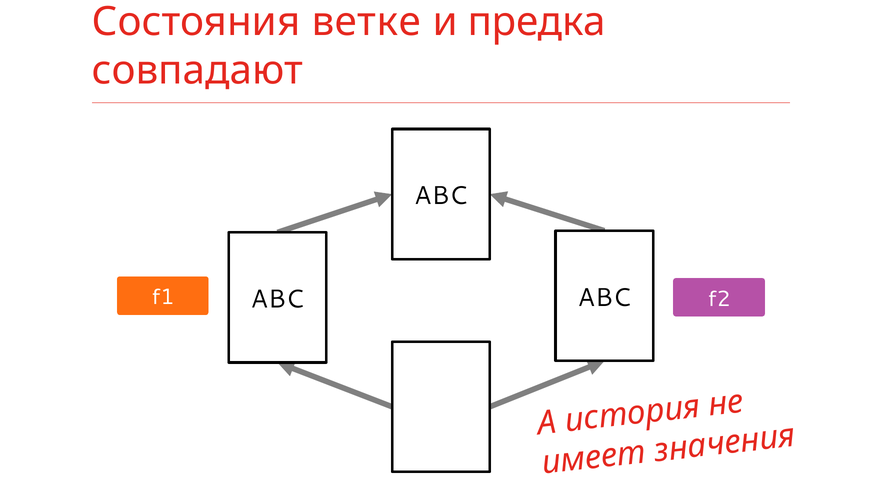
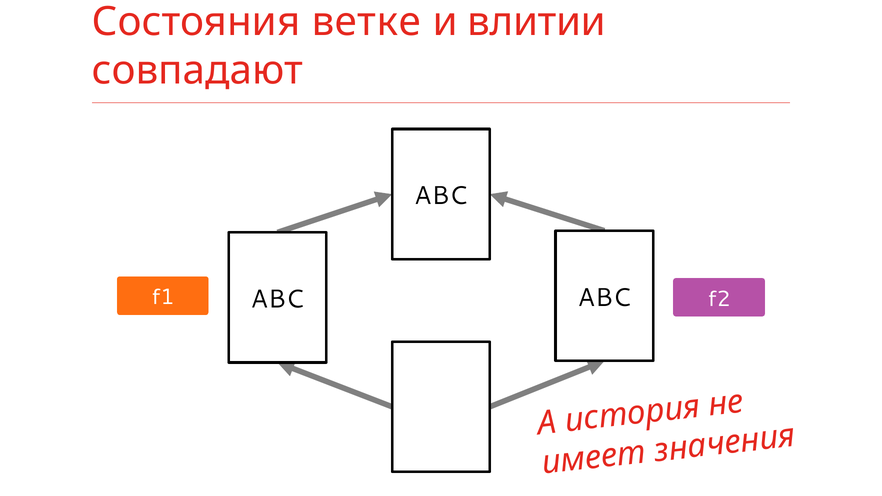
предка: предка -> влитии
